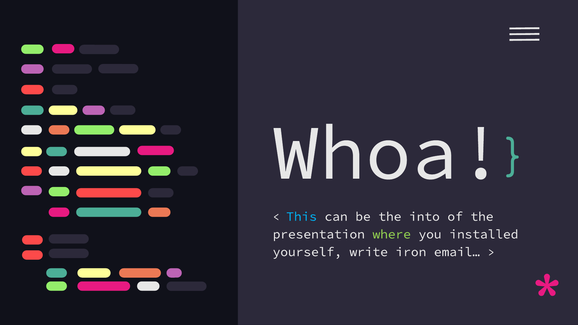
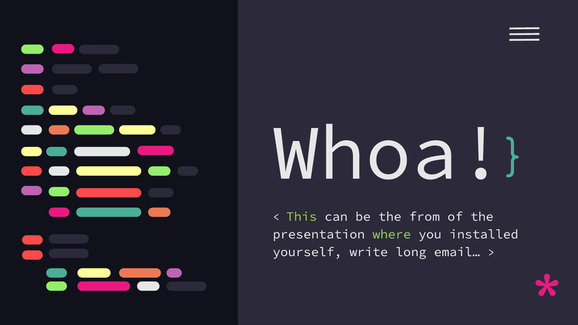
This colour: light blue -> light green
into: into -> from
iron: iron -> long
